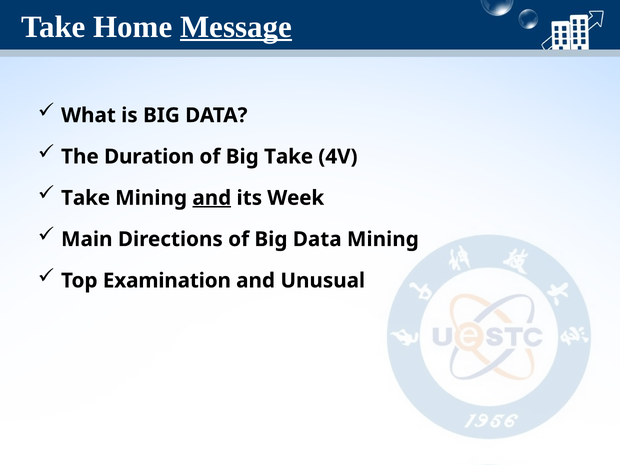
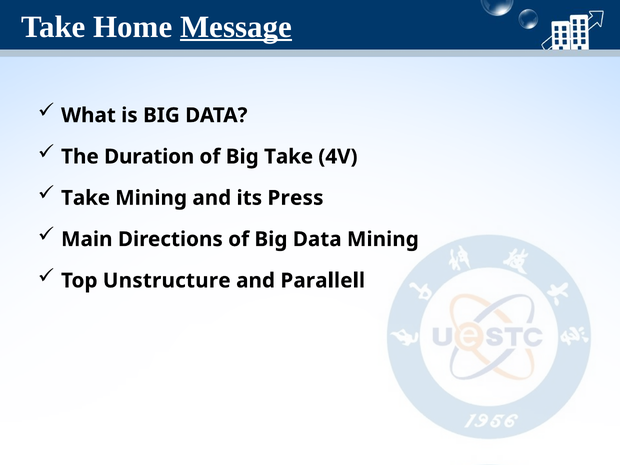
and at (212, 198) underline: present -> none
Week: Week -> Press
Examination: Examination -> Unstructure
Unusual: Unusual -> Parallell
